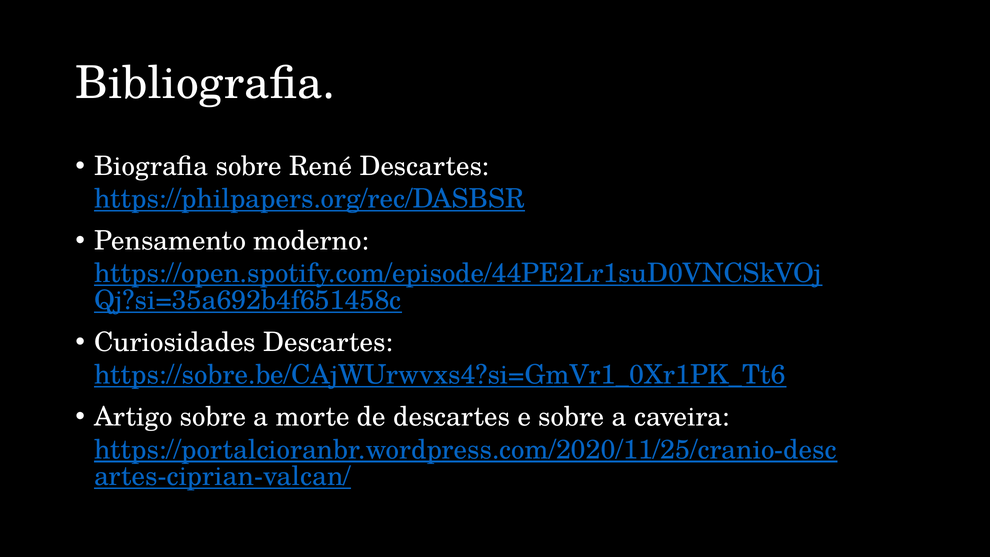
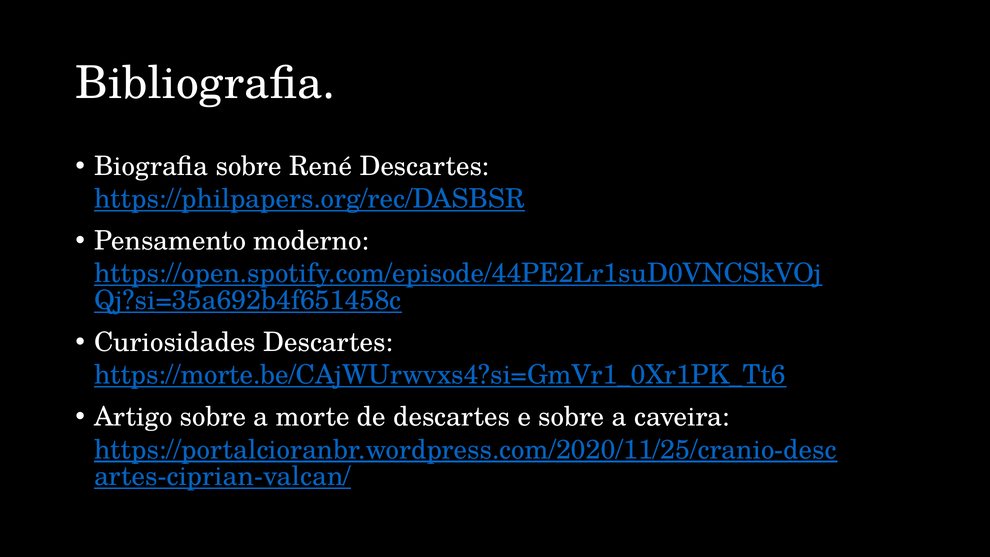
https://sobre.be/CAjWUrwvxs4?si=GmVr1_0Xr1PK_Tt6: https://sobre.be/CAjWUrwvxs4?si=GmVr1_0Xr1PK_Tt6 -> https://morte.be/CAjWUrwvxs4?si=GmVr1_0Xr1PK_Tt6
